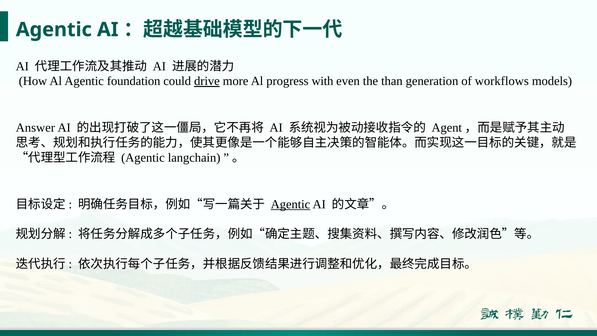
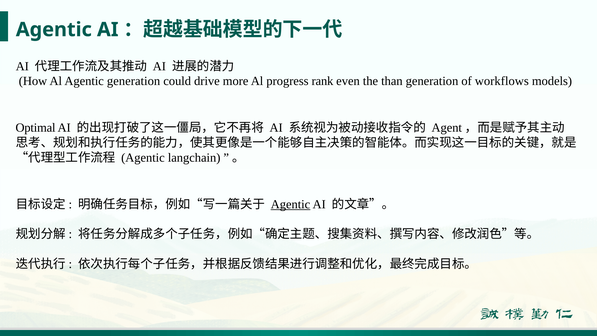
Agentic foundation: foundation -> generation
drive underline: present -> none
with: with -> rank
Answer: Answer -> Optimal
